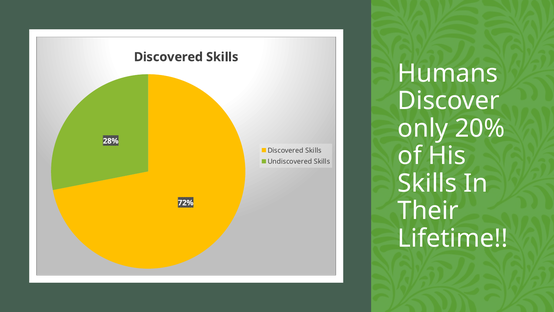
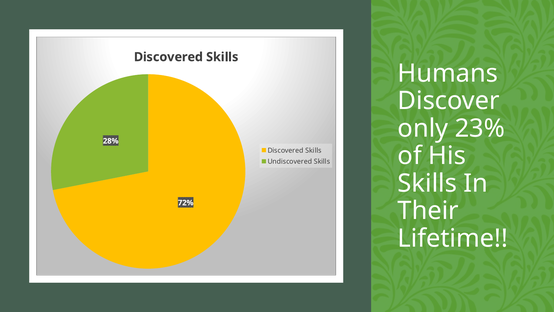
20%: 20% -> 23%
